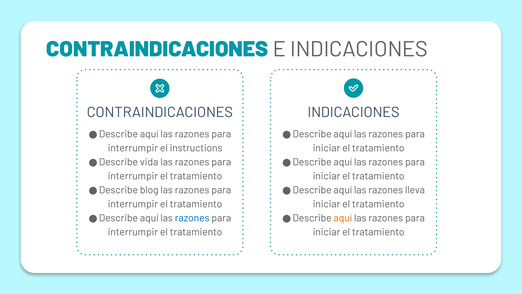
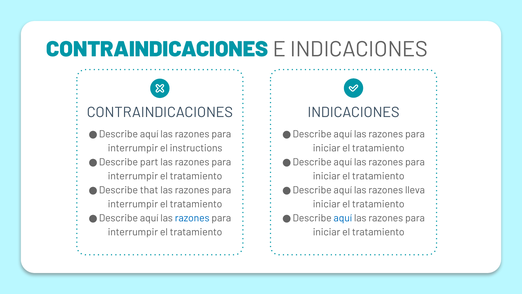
vida: vida -> part
blog: blog -> that
aquí at (343, 218) colour: orange -> blue
